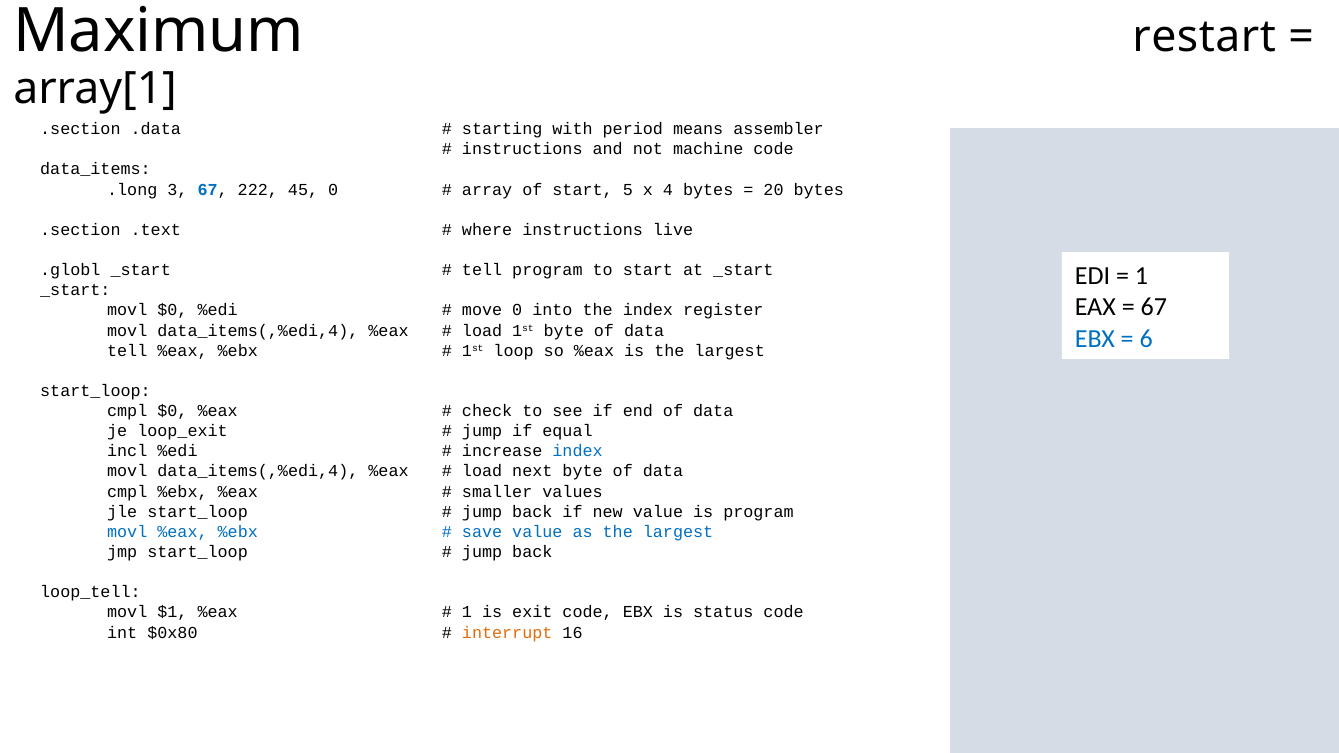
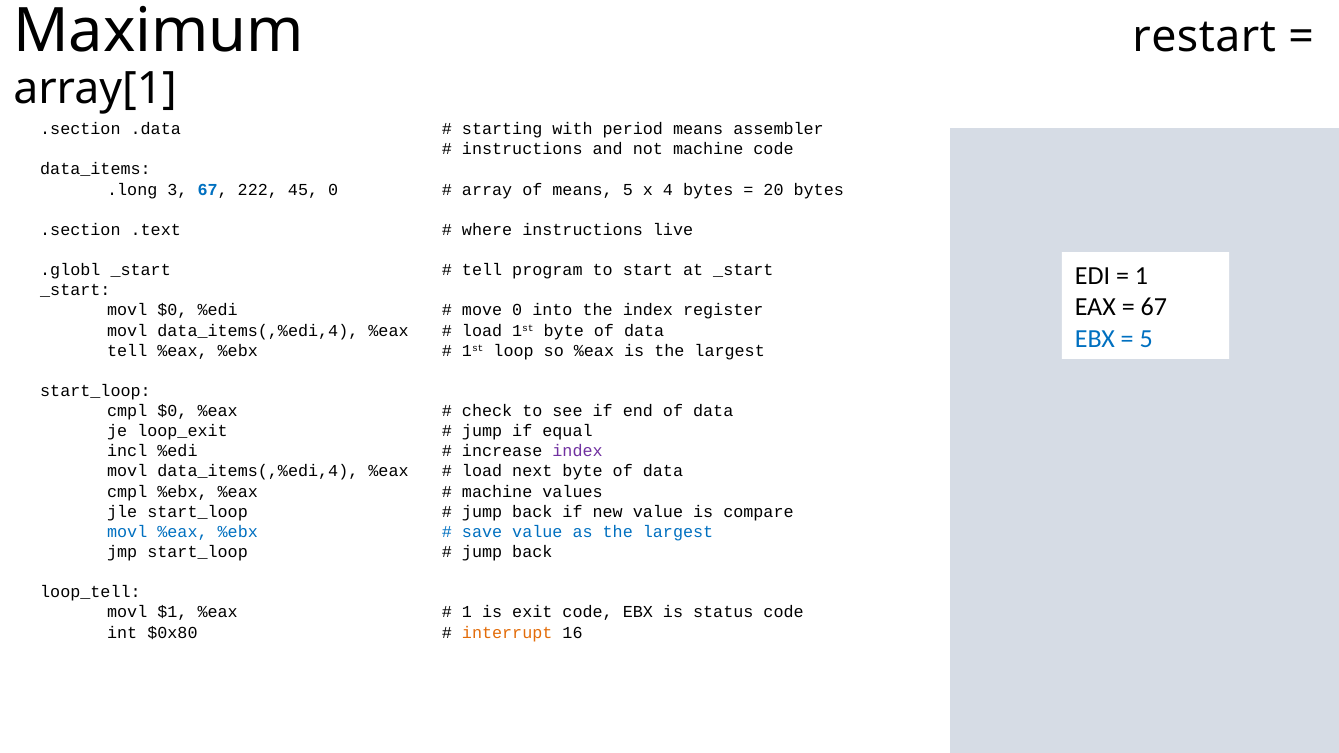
of start: start -> means
6 at (1146, 339): 6 -> 5
index at (578, 451) colour: blue -> purple
smaller at (497, 492): smaller -> machine
is program: program -> compare
